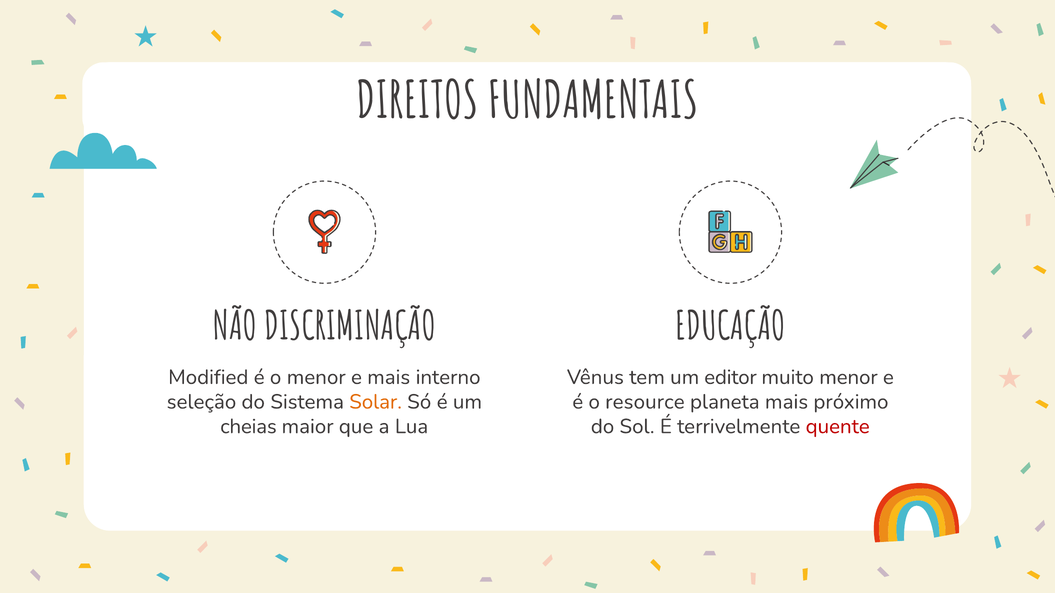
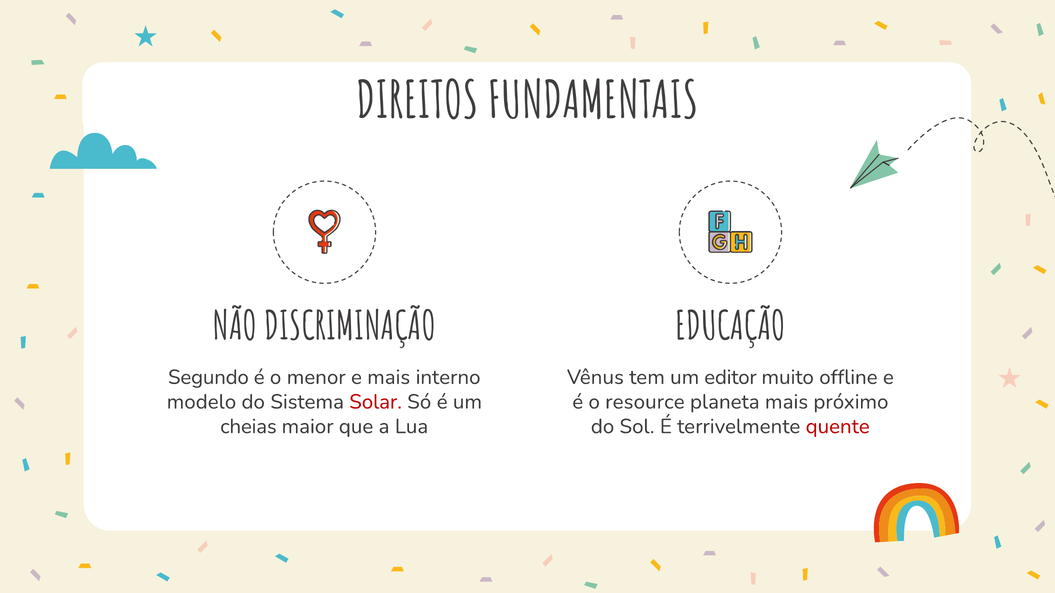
Modified: Modified -> Segundo
muito menor: menor -> offline
seleção: seleção -> modelo
Solar colour: orange -> red
